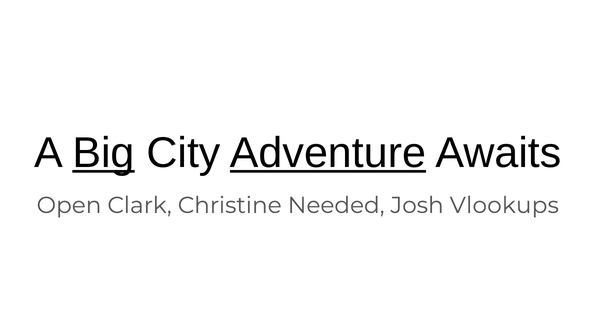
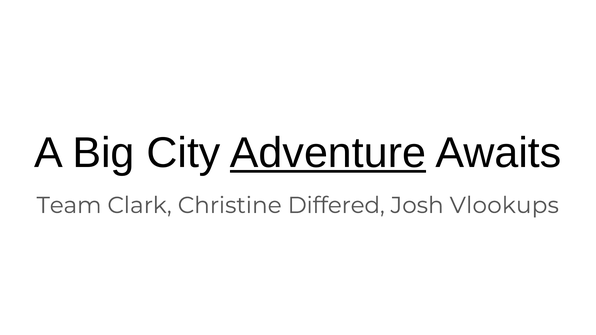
Big underline: present -> none
Open: Open -> Team
Needed: Needed -> Differed
